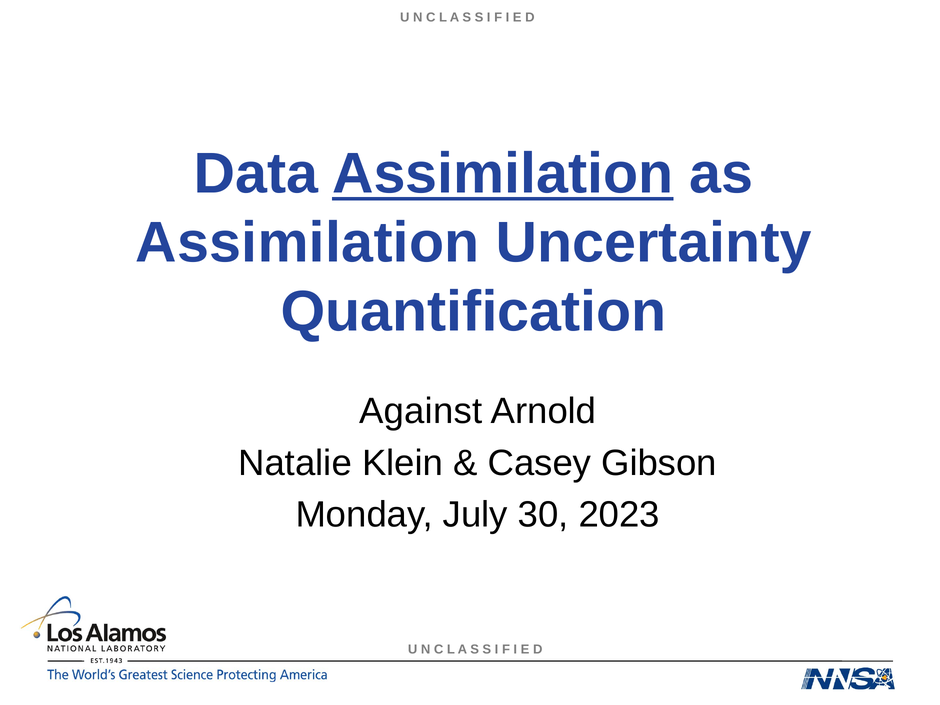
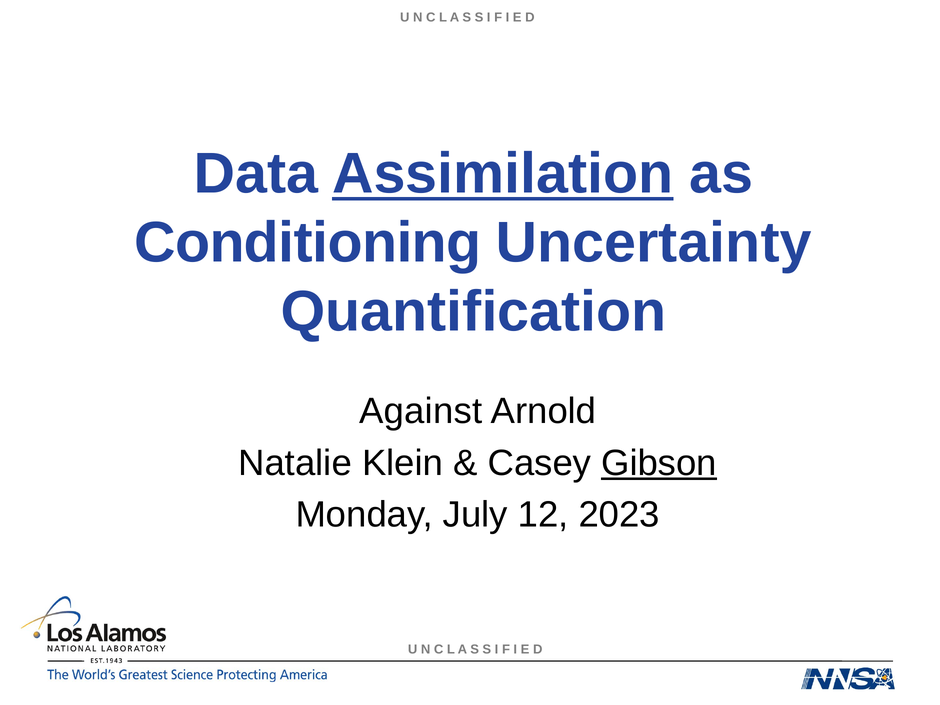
Assimilation at (307, 243): Assimilation -> Conditioning
Gibson underline: none -> present
30: 30 -> 12
